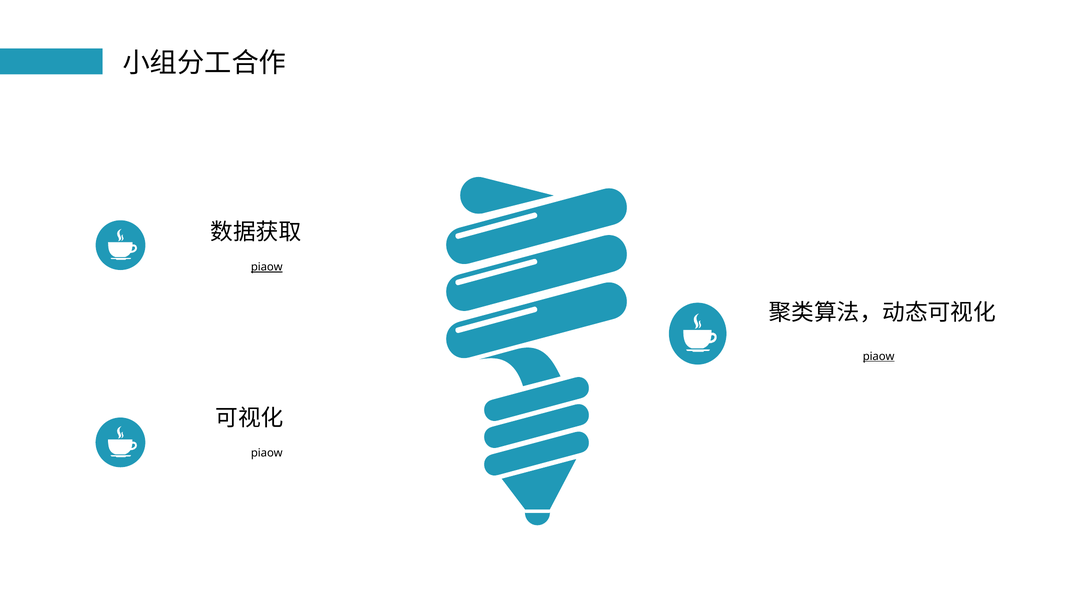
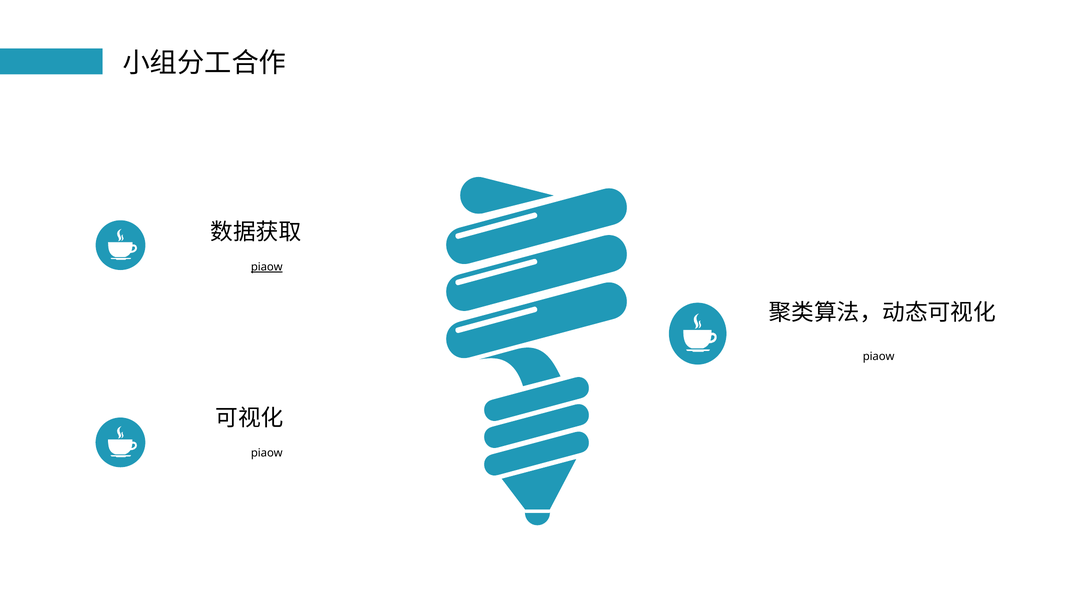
piaow at (879, 356) underline: present -> none
